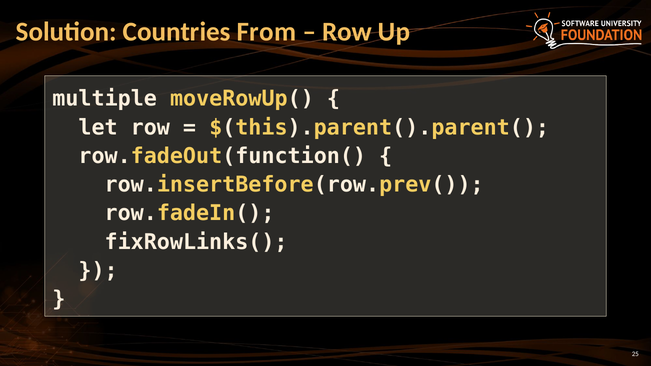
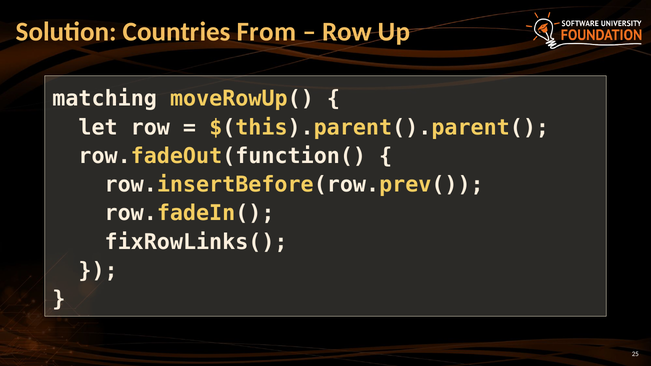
multiple: multiple -> matching
